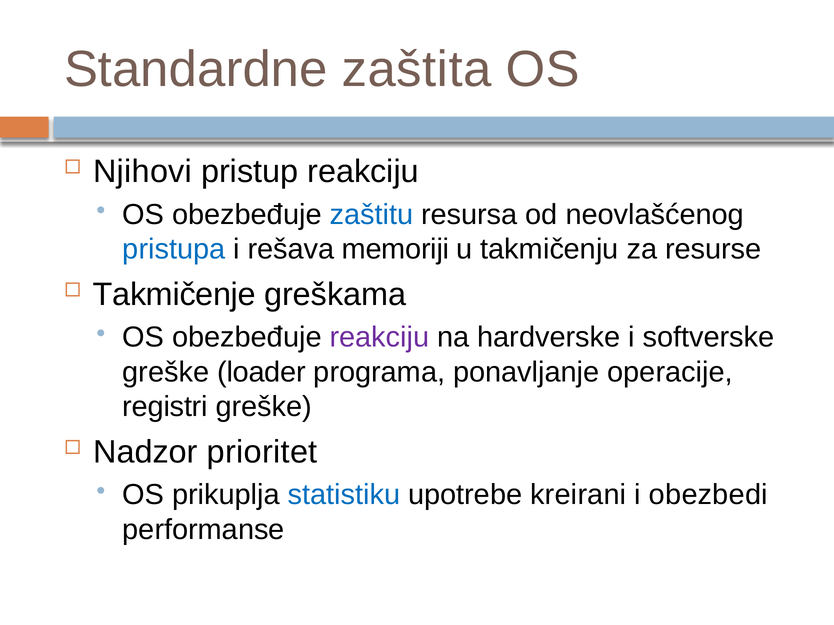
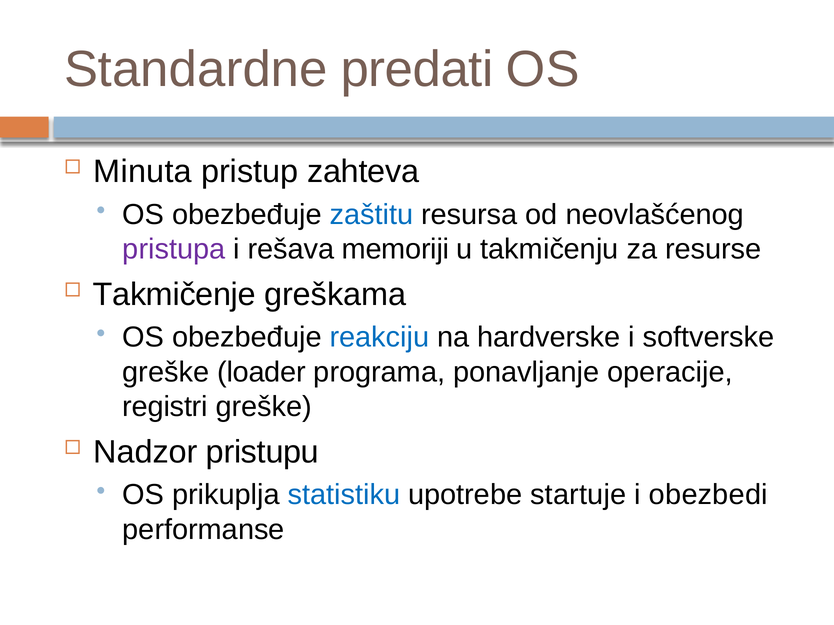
zaštita: zaštita -> predati
Njihovi: Njihovi -> Minuta
pristup reakciju: reakciju -> zahteva
pristupa colour: blue -> purple
reakciju at (379, 338) colour: purple -> blue
prioritet: prioritet -> pristupu
kreirani: kreirani -> startuje
